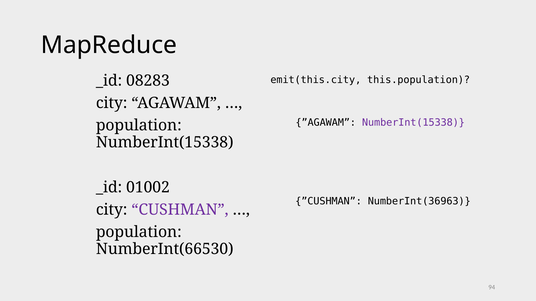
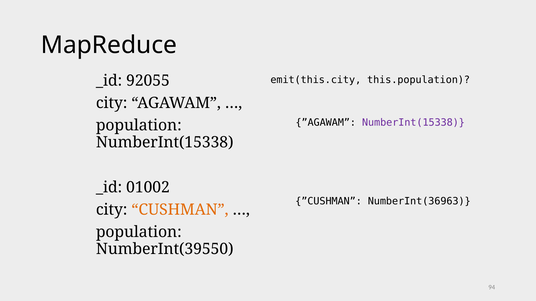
08283: 08283 -> 92055
CUSHMAN colour: purple -> orange
NumberInt(66530: NumberInt(66530 -> NumberInt(39550
